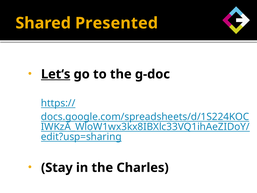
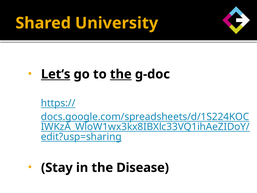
Presented: Presented -> University
the at (121, 74) underline: none -> present
Charles: Charles -> Disease
